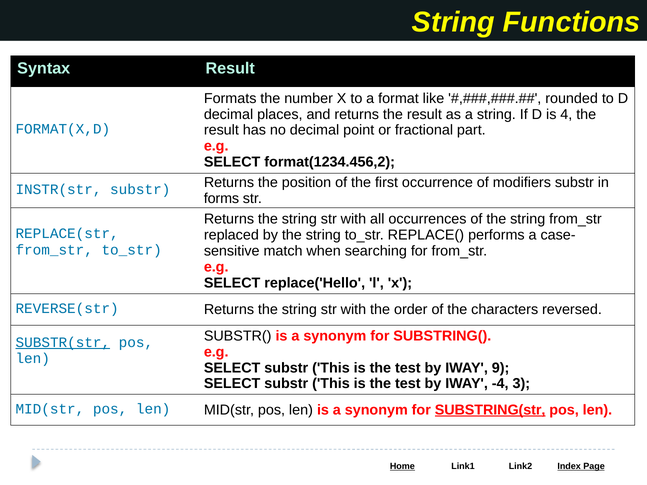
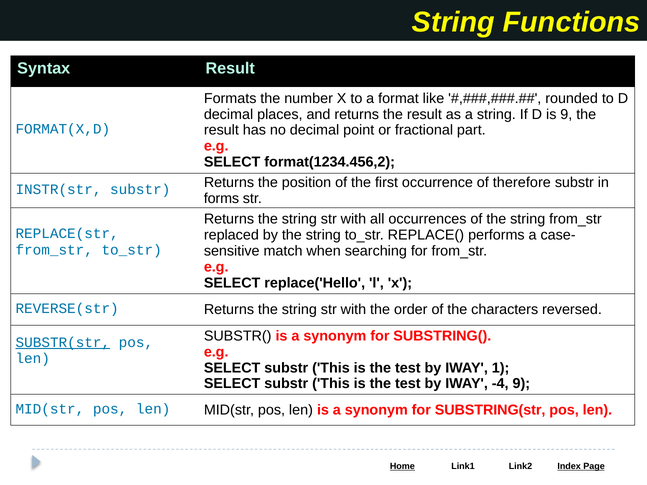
is 4: 4 -> 9
modifiers: modifiers -> therefore
9: 9 -> 1
-4 3: 3 -> 9
SUBSTRING(str underline: present -> none
